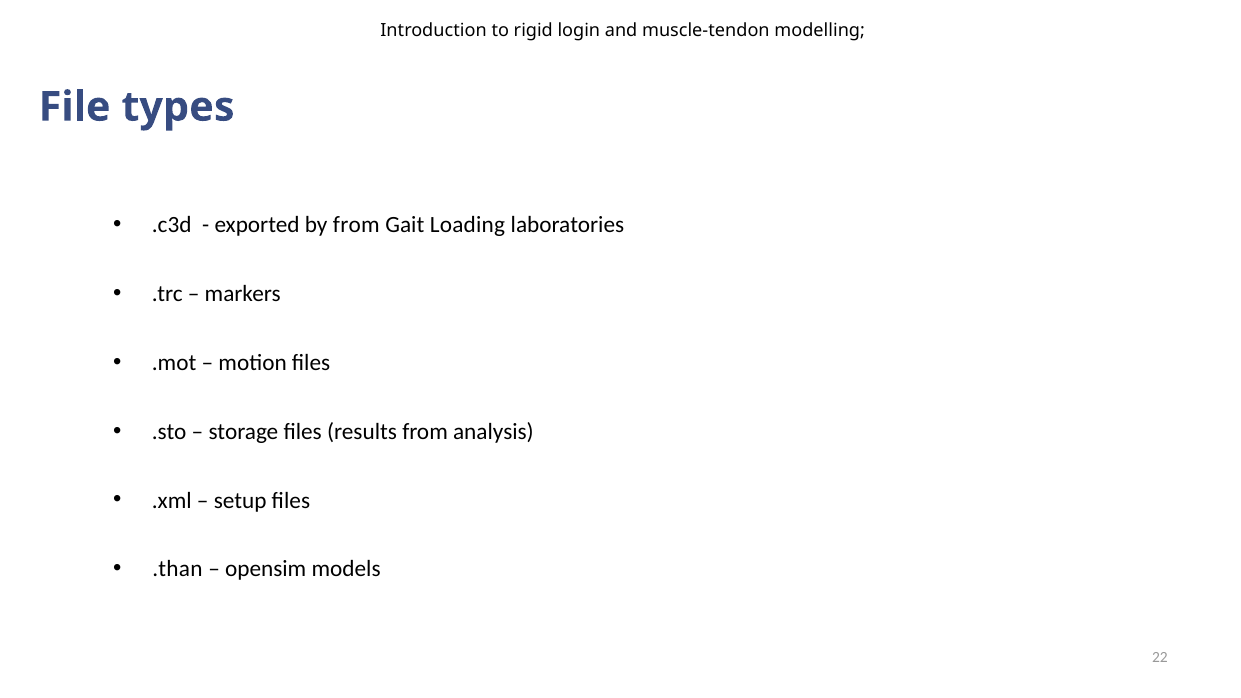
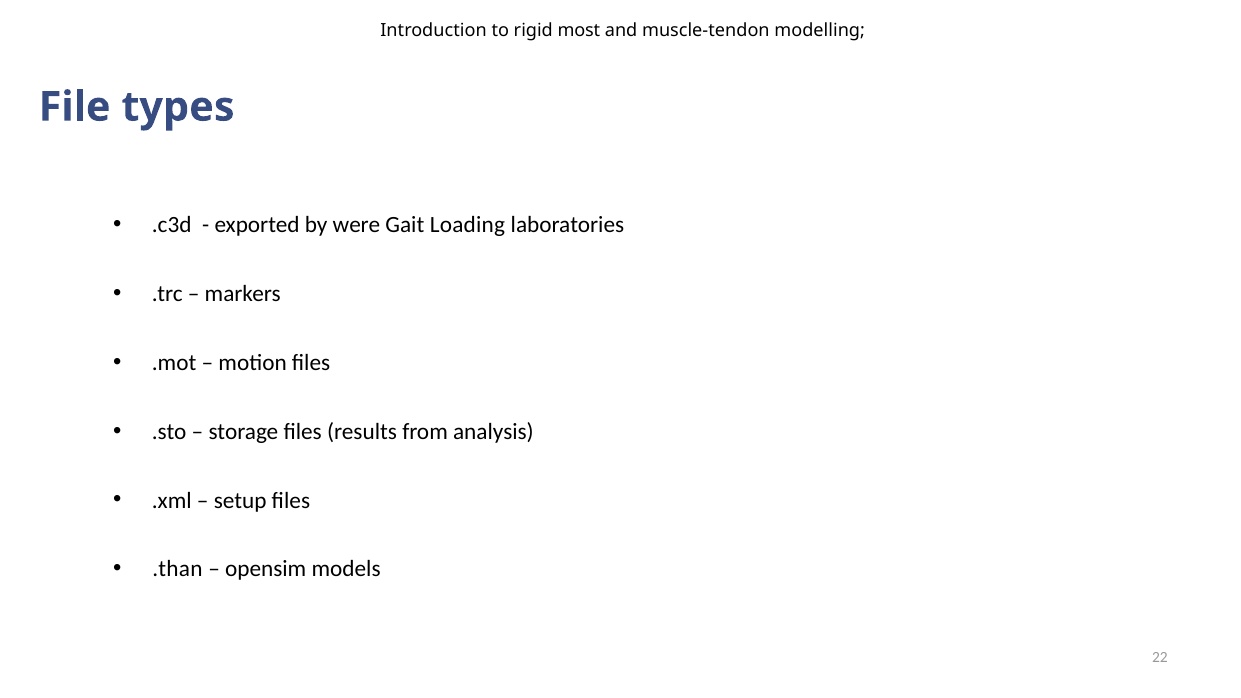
login: login -> most
by from: from -> were
